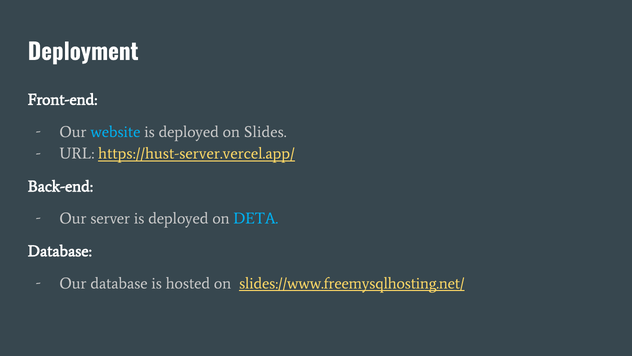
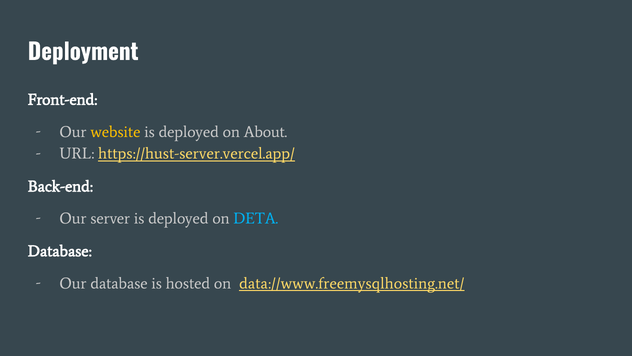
website colour: light blue -> yellow
Slides: Slides -> About
slides://www.freemysqlhosting.net/: slides://www.freemysqlhosting.net/ -> data://www.freemysqlhosting.net/
